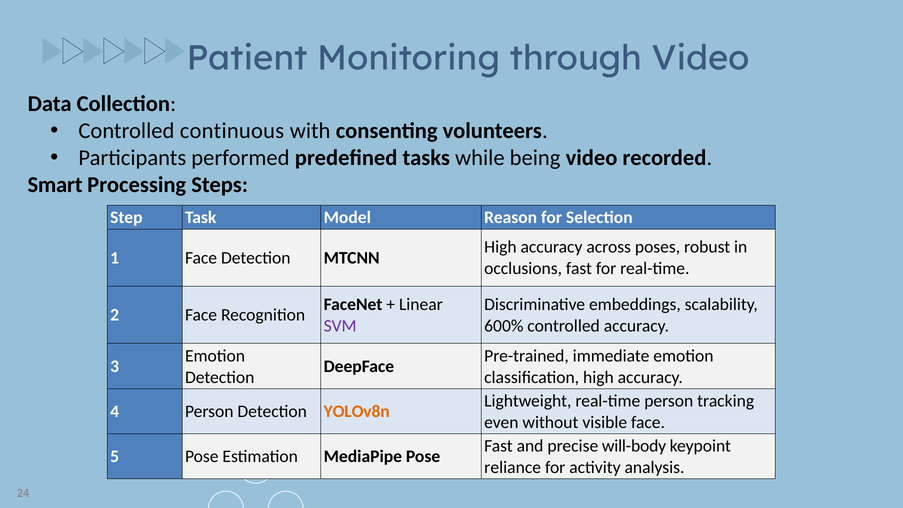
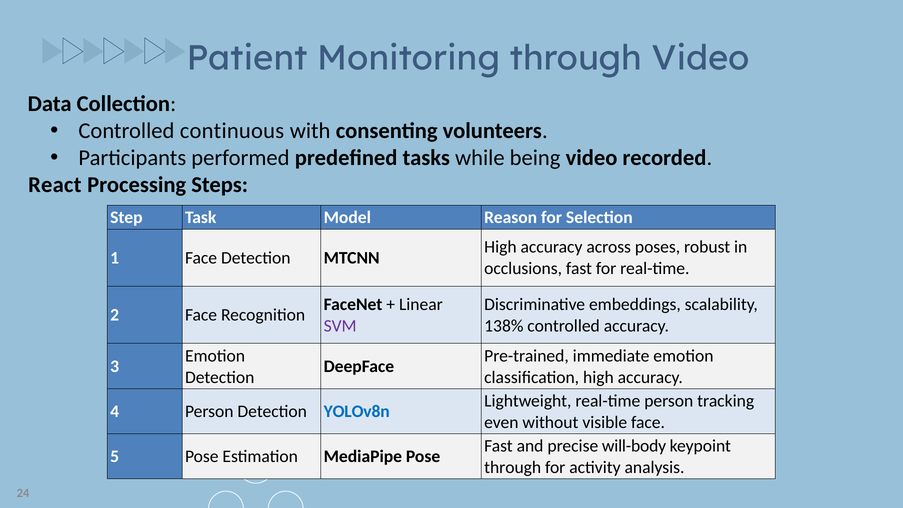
Smart: Smart -> React
600%: 600% -> 138%
YOLOv8n colour: orange -> blue
reliance at (513, 467): reliance -> through
